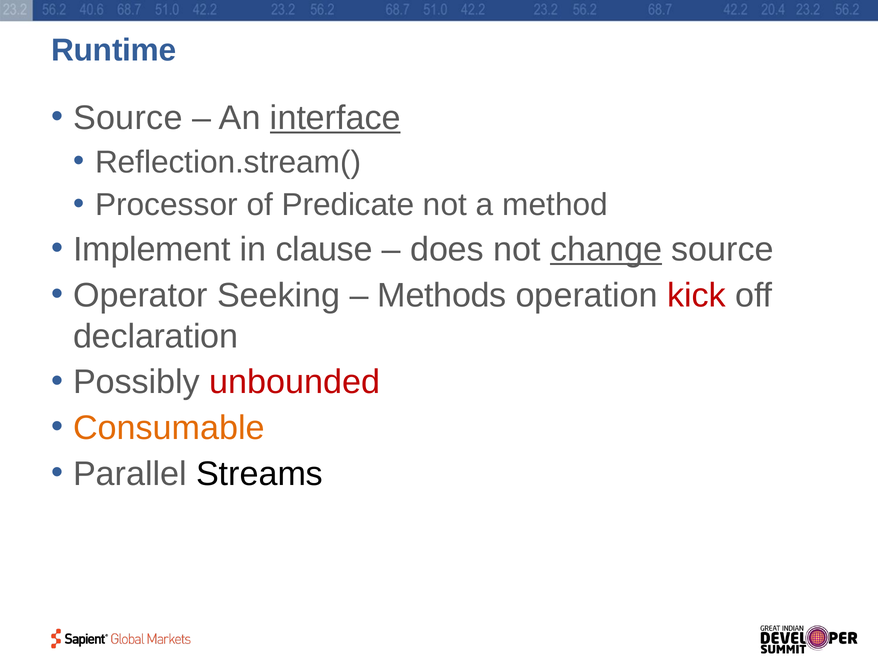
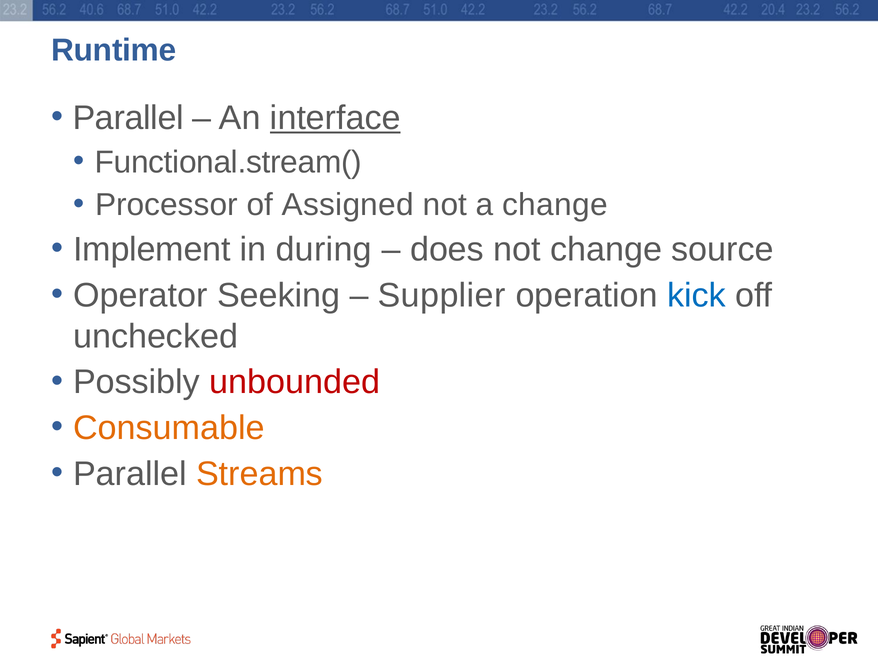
Source at (128, 118): Source -> Parallel
Reflection.stream(: Reflection.stream( -> Functional.stream(
Predicate: Predicate -> Assigned
a method: method -> change
clause: clause -> during
change at (606, 250) underline: present -> none
Methods: Methods -> Supplier
kick colour: red -> blue
declaration: declaration -> unchecked
Streams colour: black -> orange
